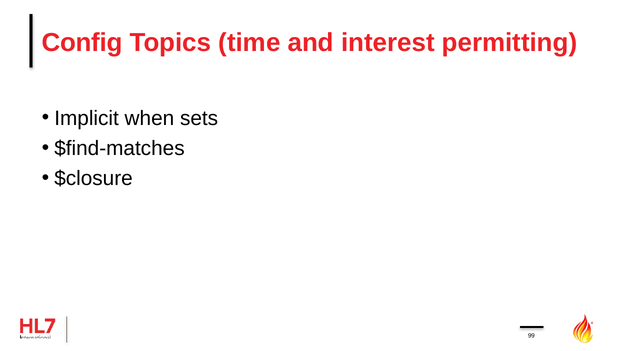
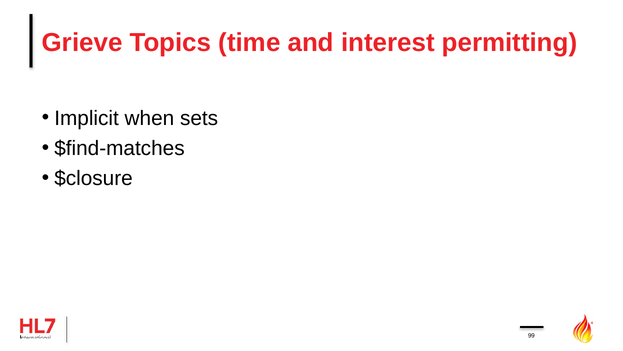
Config: Config -> Grieve
